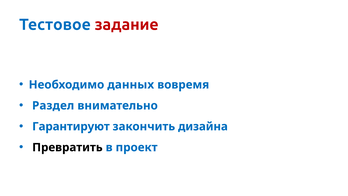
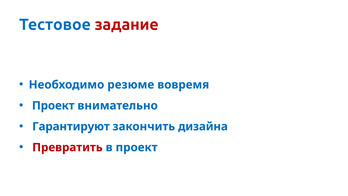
данных: данных -> резюме
Раздел at (53, 105): Раздел -> Проект
Превратить colour: black -> red
